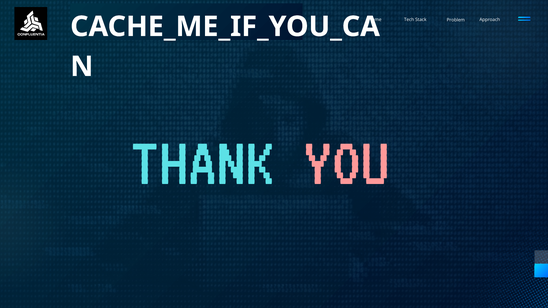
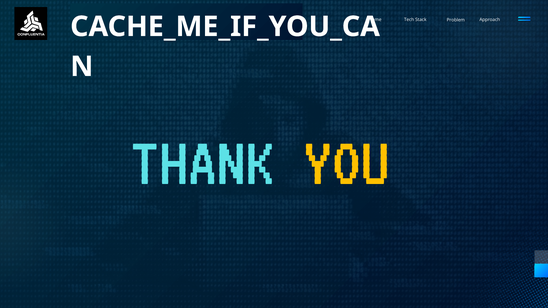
YOU colour: pink -> yellow
